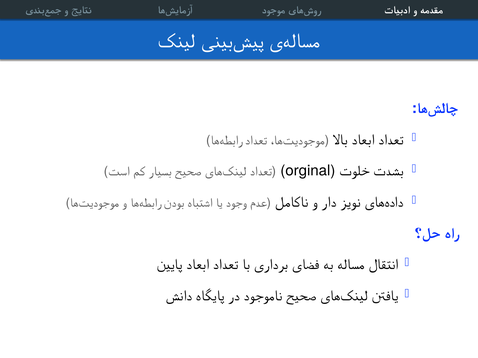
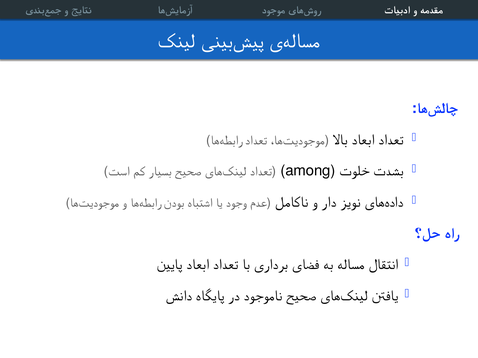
orginal: orginal -> among
